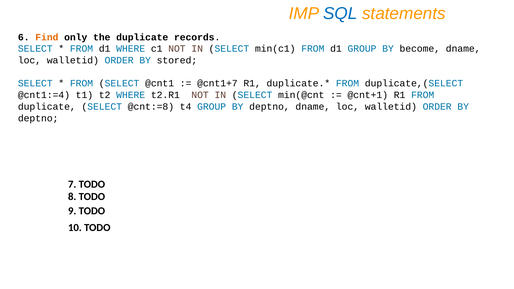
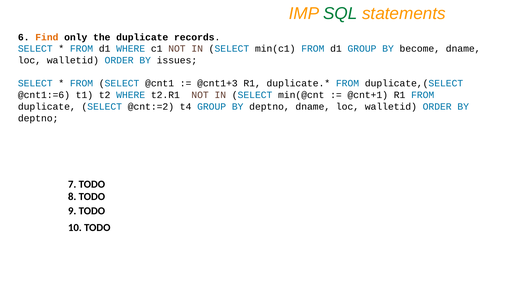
SQL colour: blue -> green
stored: stored -> issues
@cnt1+7: @cnt1+7 -> @cnt1+3
@cnt1:=4: @cnt1:=4 -> @cnt1:=6
@cnt:=8: @cnt:=8 -> @cnt:=2
